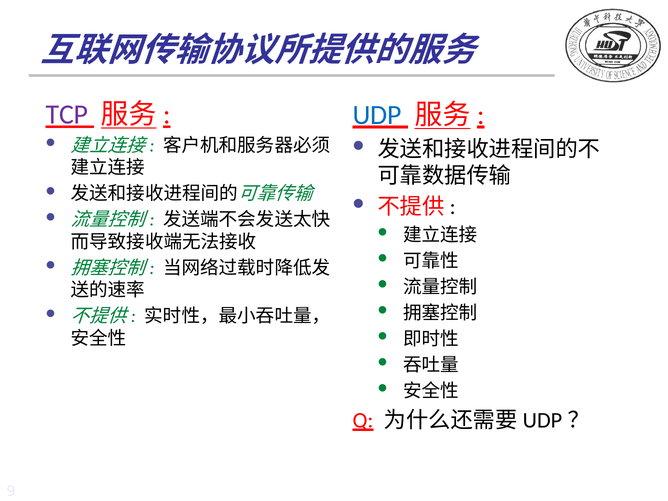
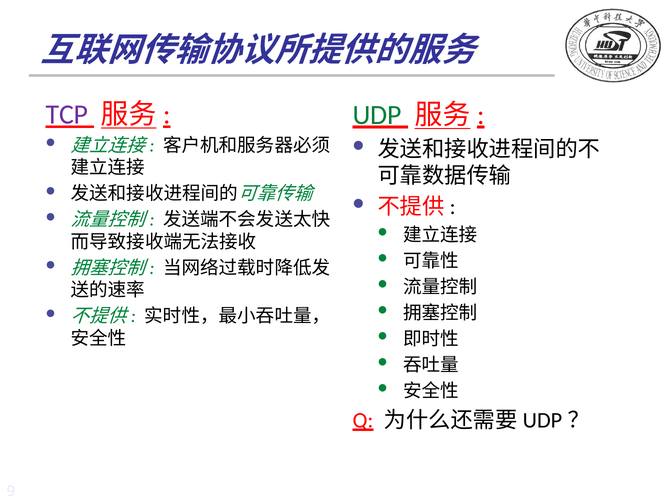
UDP colour: blue -> green
